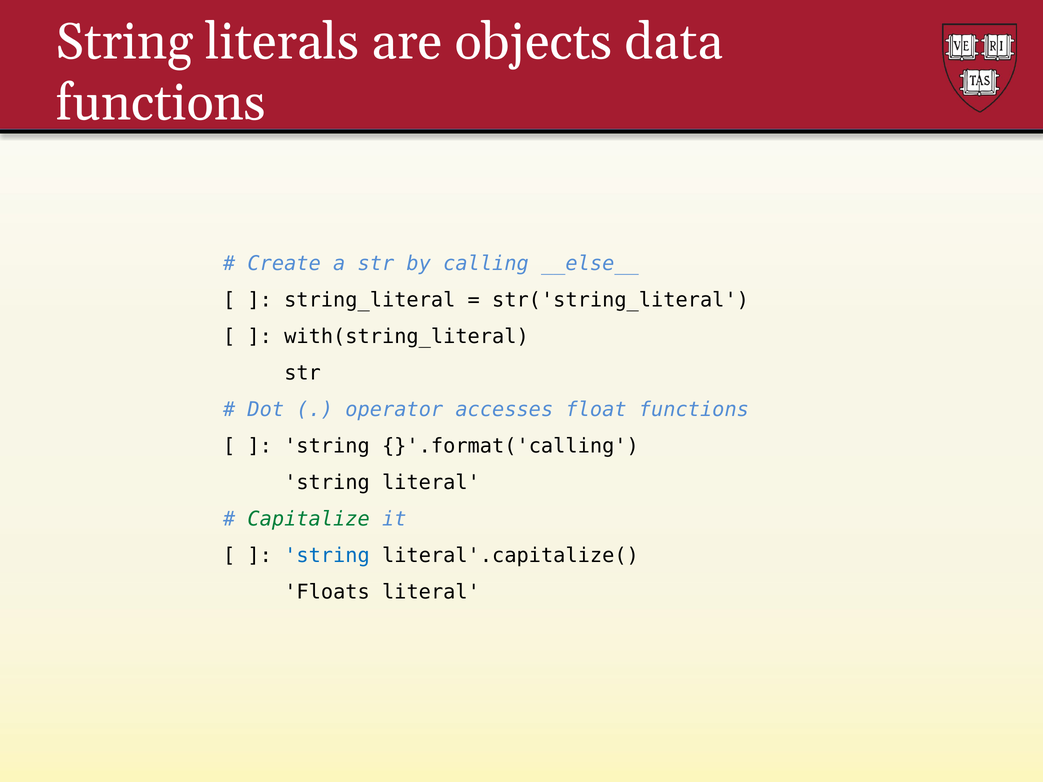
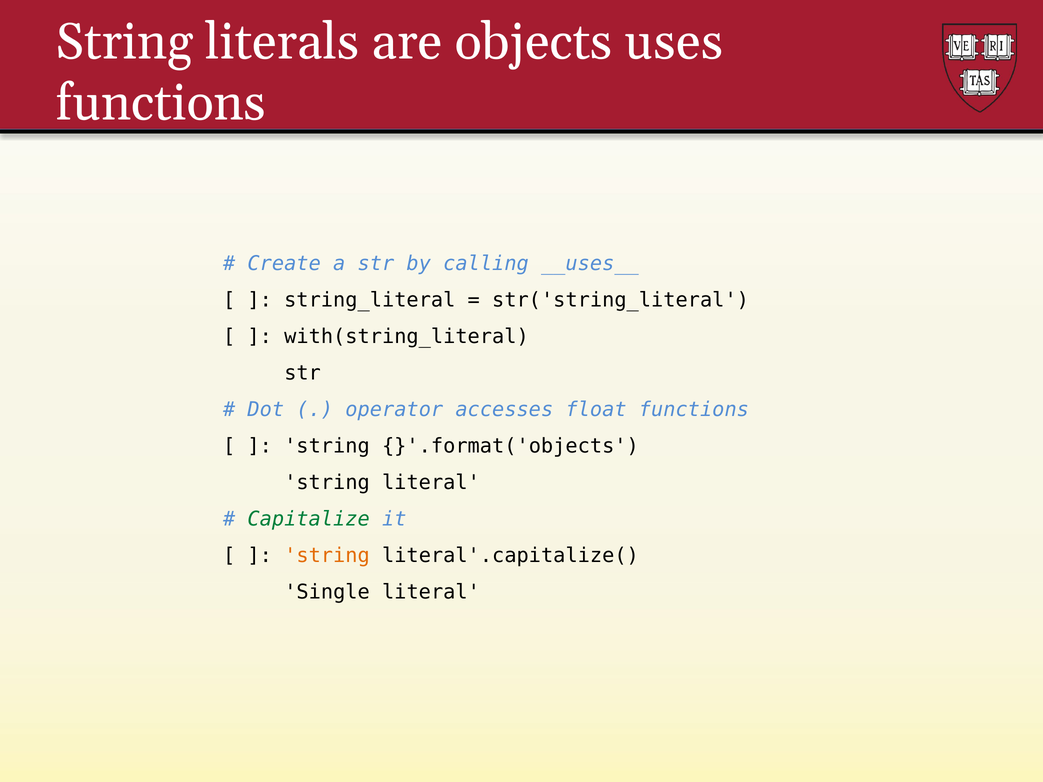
data: data -> uses
__else__: __else__ -> __uses__
}'.format('calling: }'.format('calling -> }'.format('objects
string at (327, 556) colour: blue -> orange
Floats: Floats -> Single
